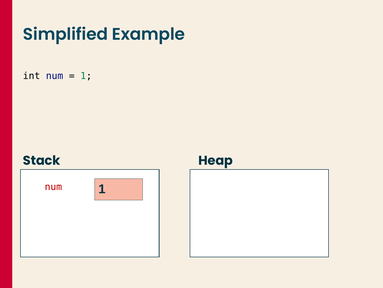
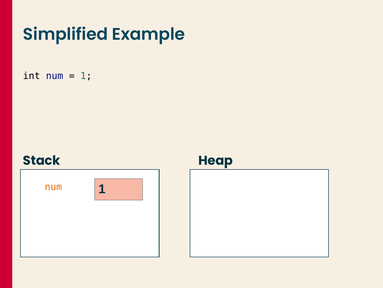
num at (53, 186) colour: red -> orange
